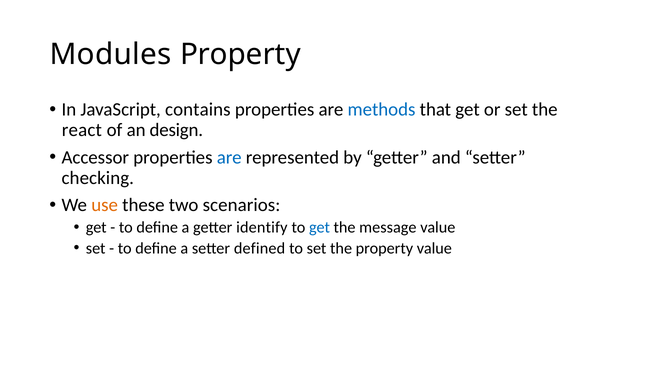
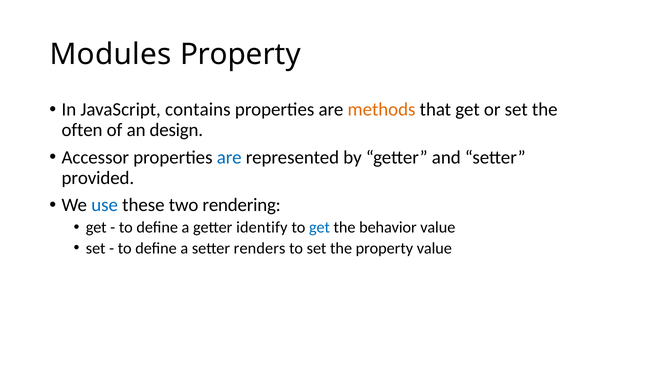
methods colour: blue -> orange
react: react -> often
checking: checking -> provided
use colour: orange -> blue
scenarios: scenarios -> rendering
message: message -> behavior
defined: defined -> renders
